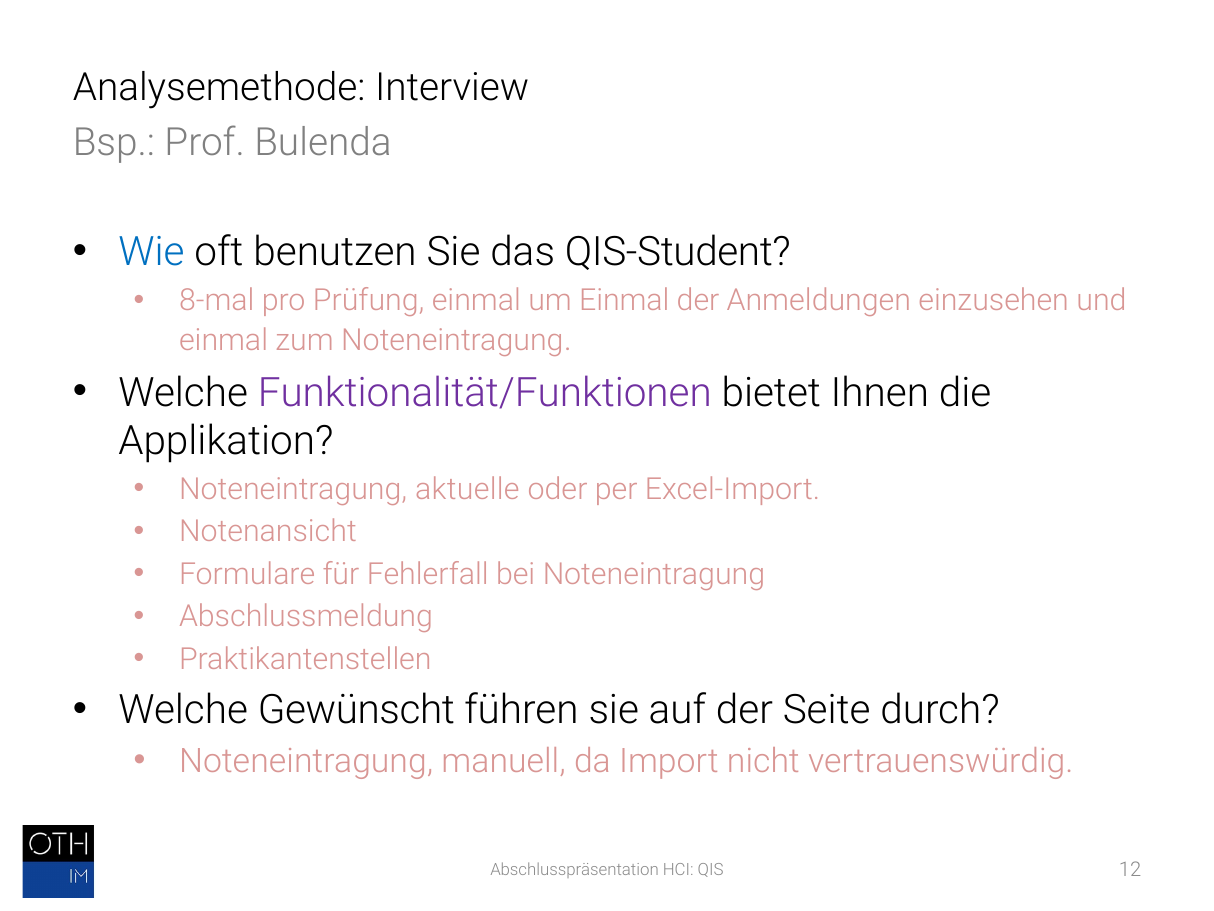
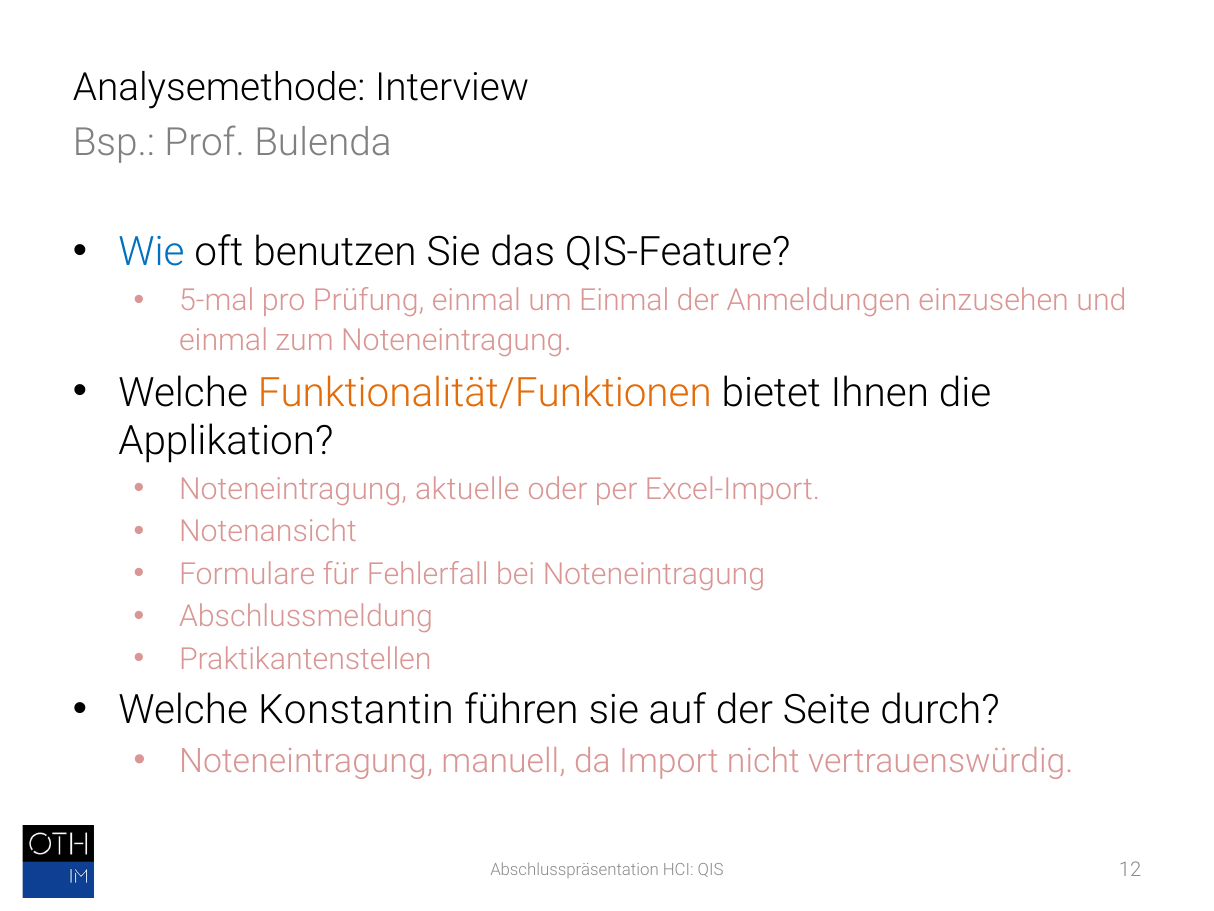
QIS-Student: QIS-Student -> QIS-Feature
8-mal: 8-mal -> 5-mal
Funktionalität/Funktionen colour: purple -> orange
Gewünscht: Gewünscht -> Konstantin
